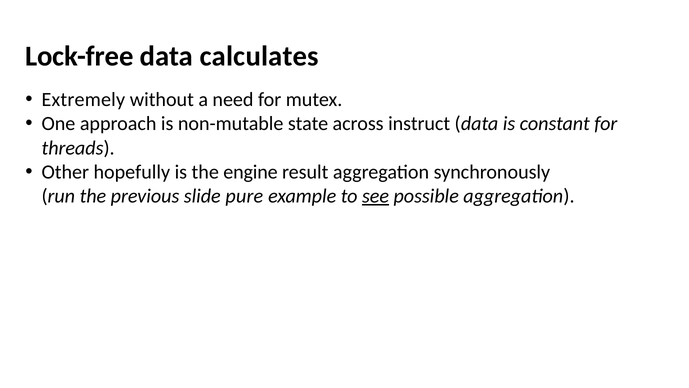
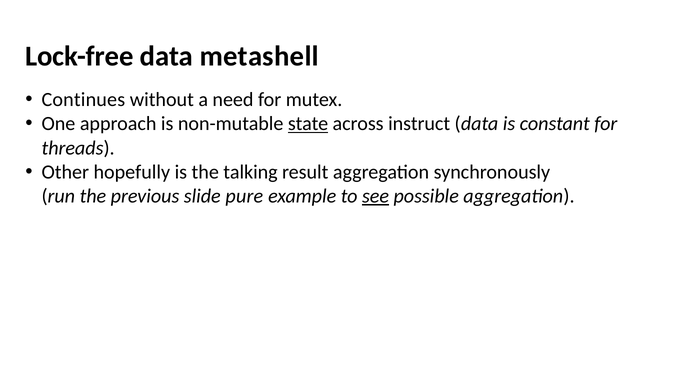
calculates: calculates -> metashell
Extremely: Extremely -> Continues
state underline: none -> present
engine: engine -> talking
